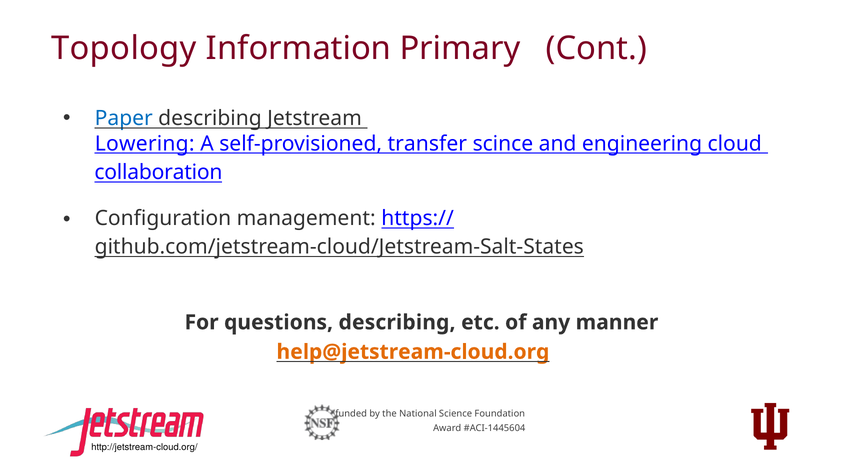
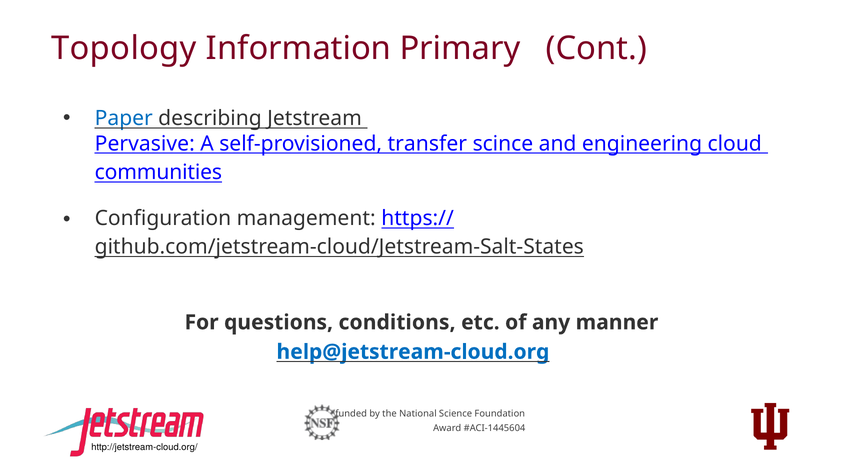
Lowering: Lowering -> Pervasive
collaboration: collaboration -> communities
questions describing: describing -> conditions
help@jetstream-cloud.org colour: orange -> blue
